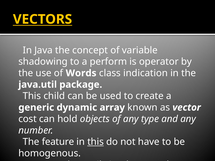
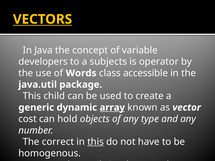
shadowing: shadowing -> developers
perform: perform -> subjects
indication: indication -> accessible
array at (112, 108) underline: none -> present
feature: feature -> correct
